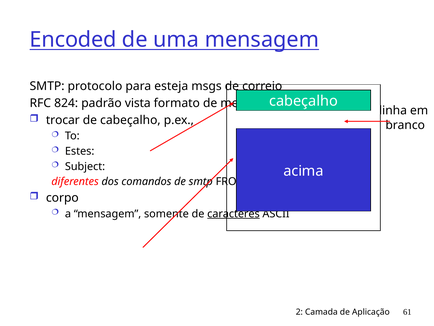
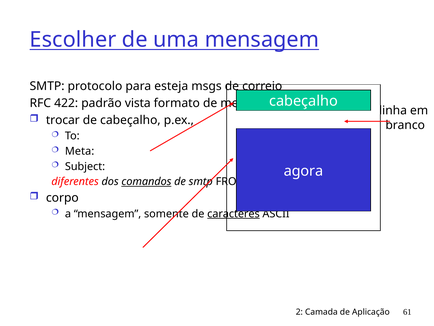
Encoded: Encoded -> Escolher
824: 824 -> 422
Estes: Estes -> Meta
acima: acima -> agora
comandos underline: none -> present
